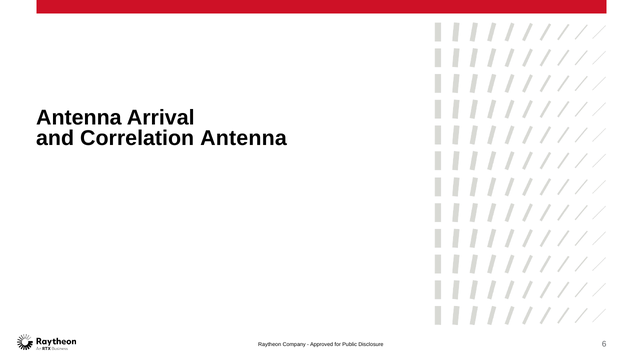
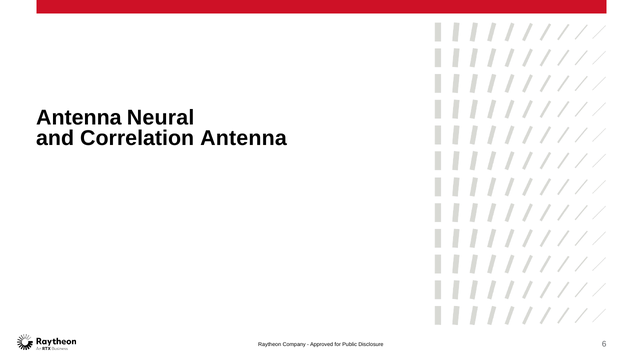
Arrival: Arrival -> Neural
